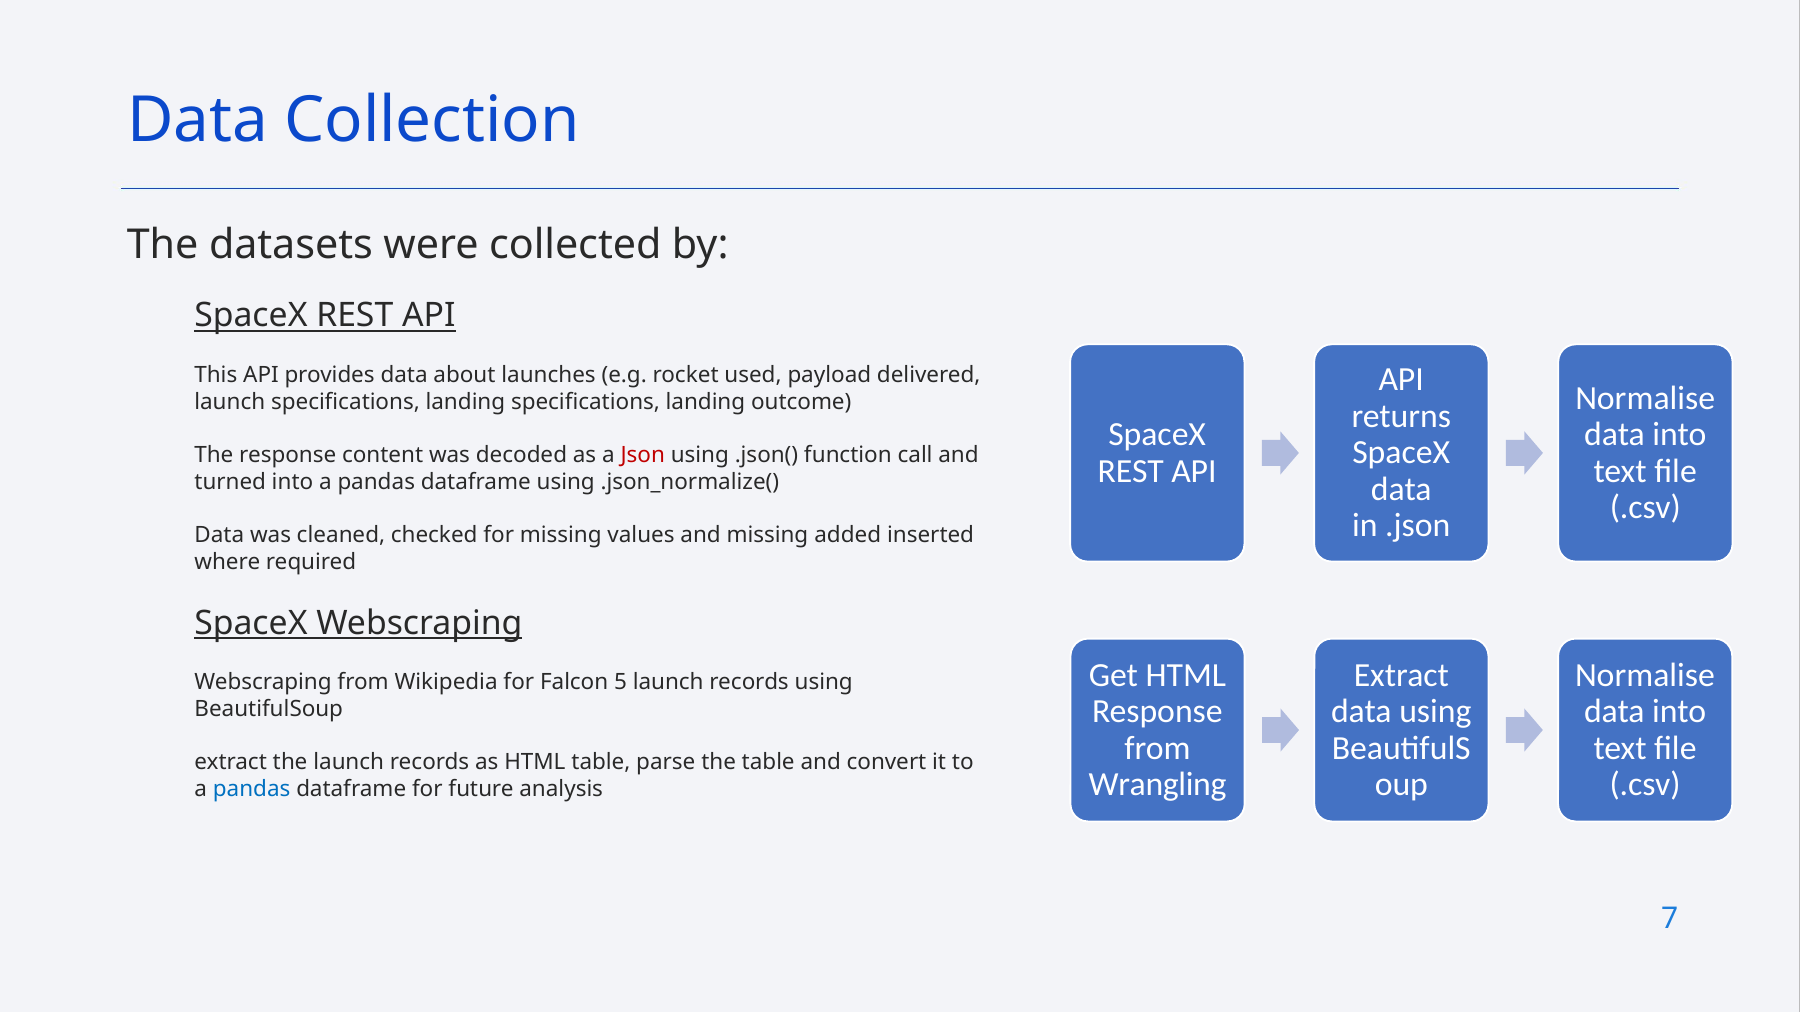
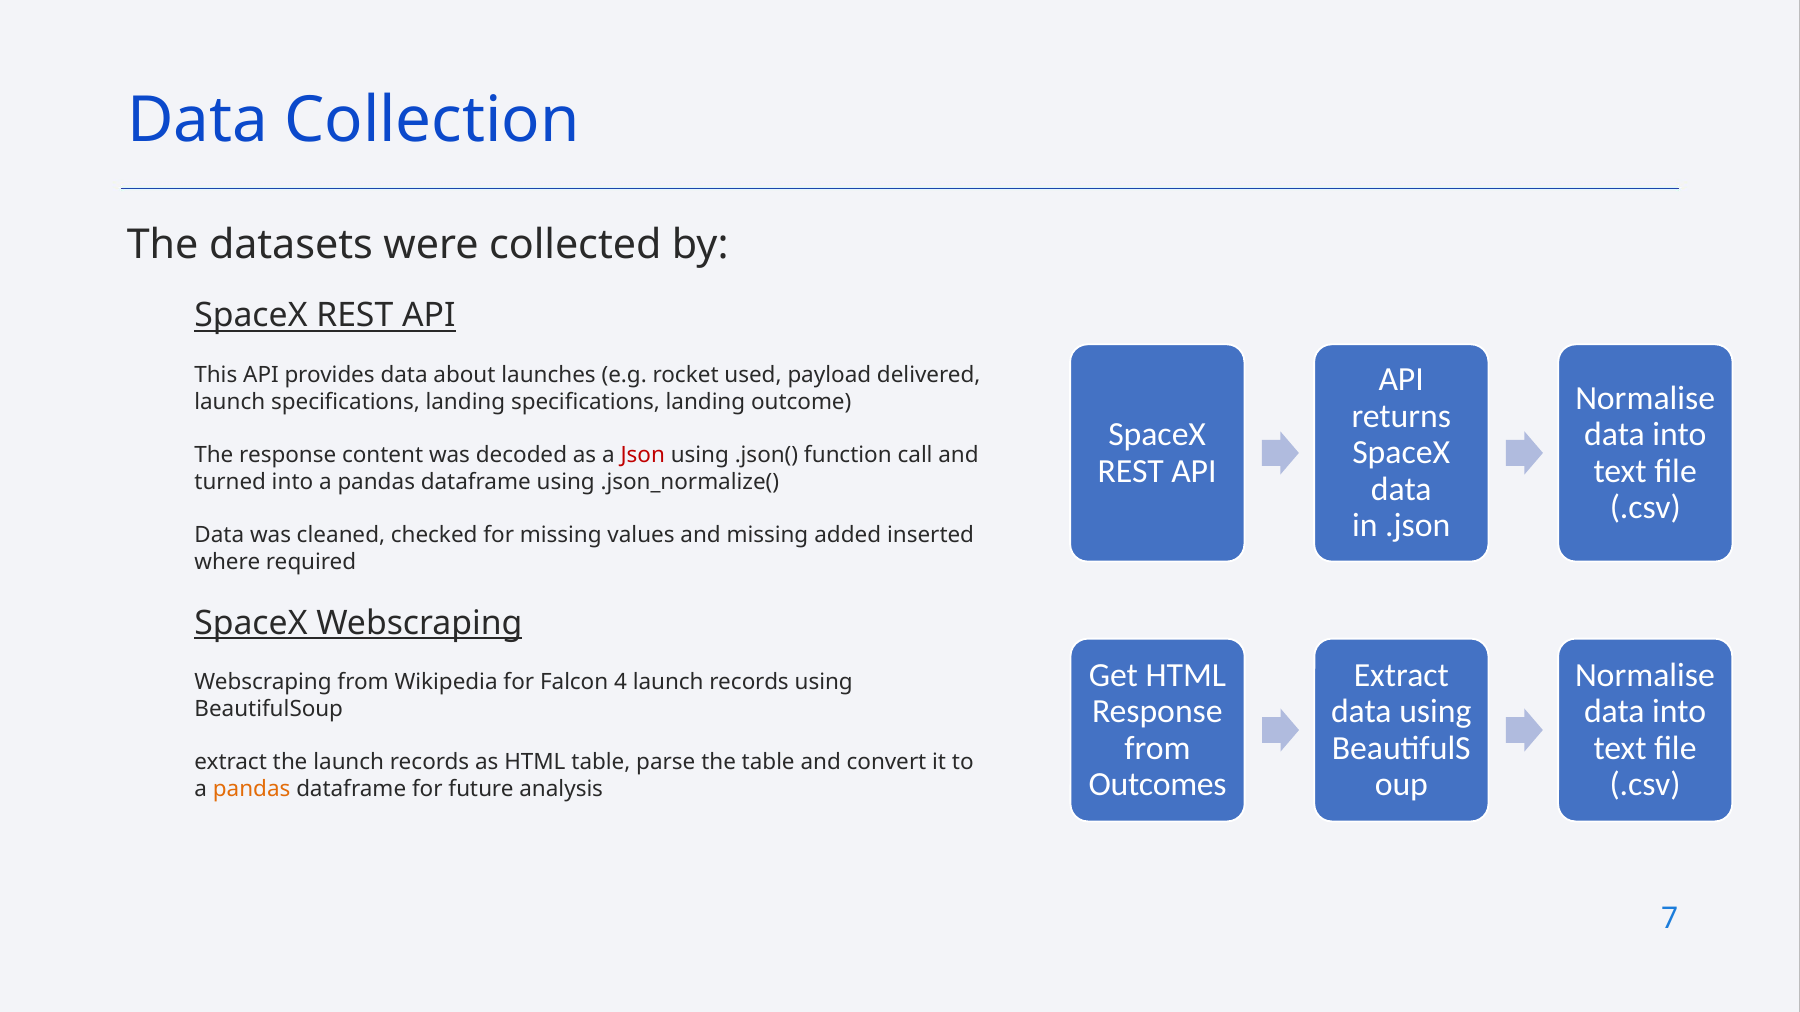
5: 5 -> 4
Wrangling: Wrangling -> Outcomes
pandas at (252, 790) colour: blue -> orange
